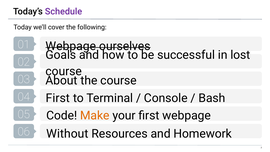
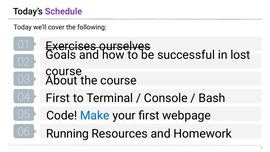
Webpage at (71, 46): Webpage -> Exercises
Make colour: orange -> blue
Without: Without -> Running
